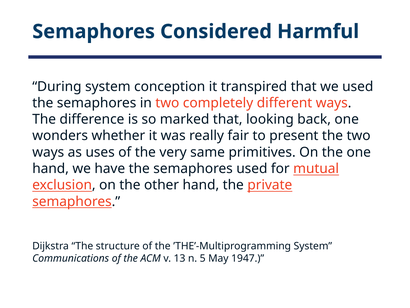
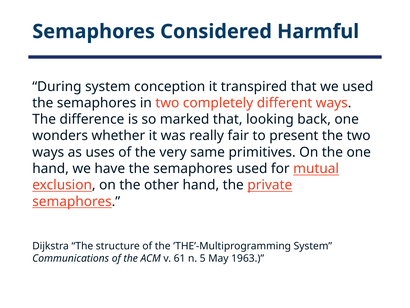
13: 13 -> 61
1947: 1947 -> 1963
